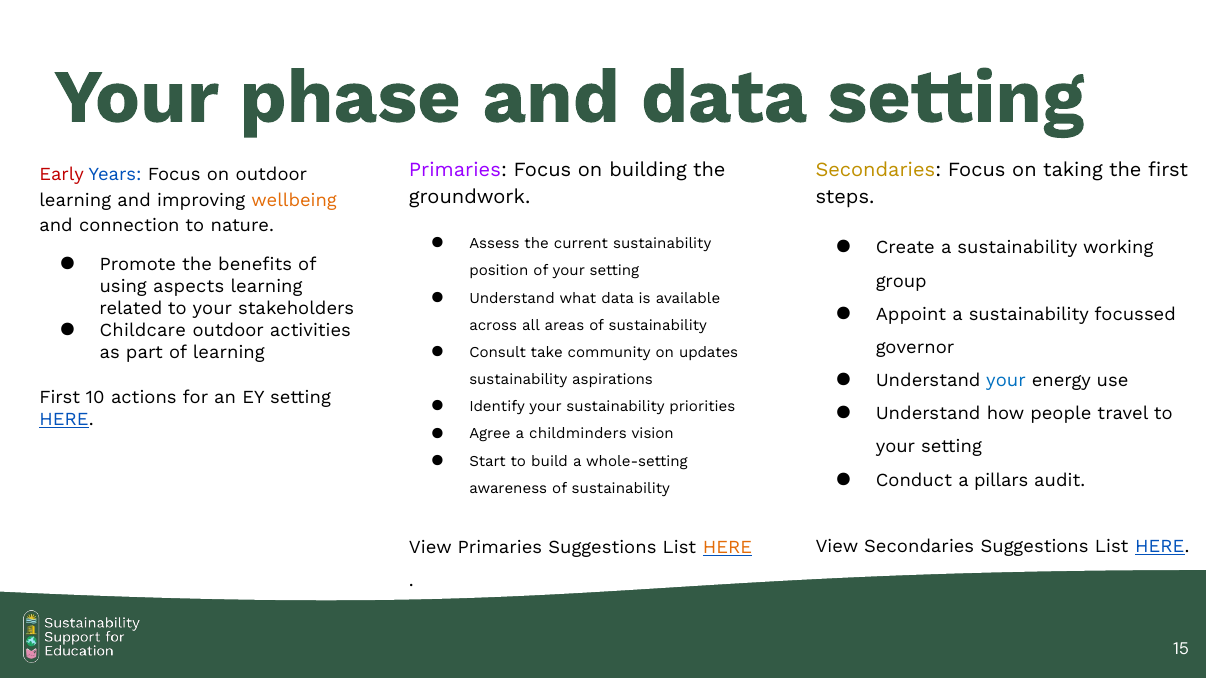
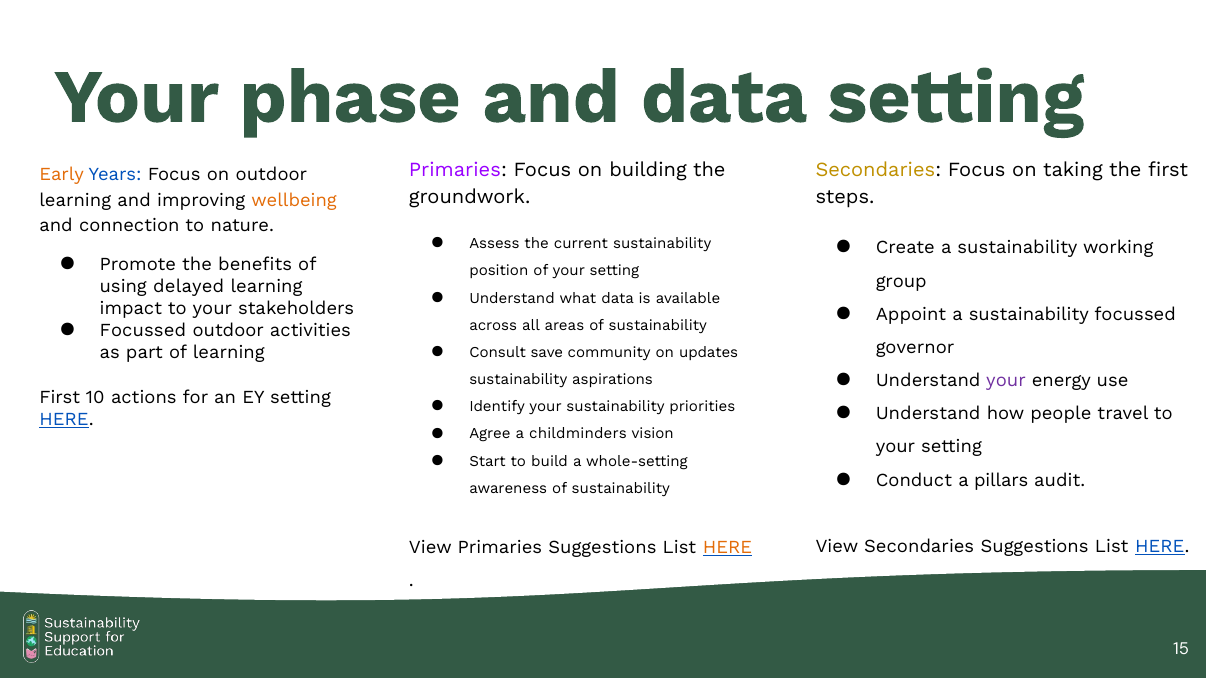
Early colour: red -> orange
aspects: aspects -> delayed
related: related -> impact
Childcare at (143, 331): Childcare -> Focussed
take: take -> save
your at (1006, 381) colour: blue -> purple
